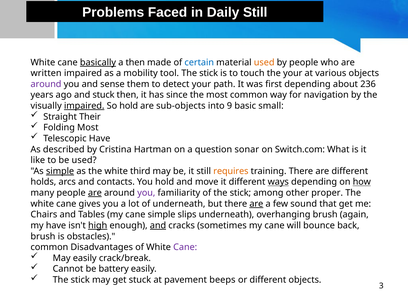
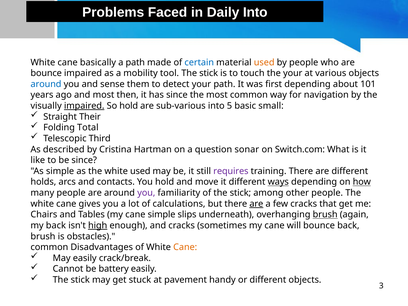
Daily Still: Still -> Into
basically underline: present -> none
a then: then -> path
written at (46, 73): written -> bounce
around at (46, 84) colour: purple -> blue
236: 236 -> 101
and stuck: stuck -> most
sub-objects: sub-objects -> sub-various
9: 9 -> 5
Folding Most: Most -> Total
Telescopic Have: Have -> Third
be used: used -> since
simple at (60, 171) underline: present -> none
white third: third -> used
requires colour: orange -> purple
are at (95, 193) underline: present -> none
other proper: proper -> people
of underneath: underneath -> calculations
few sound: sound -> cracks
brush at (325, 215) underline: none -> present
my have: have -> back
and at (158, 225) underline: present -> none
Cane at (185, 247) colour: purple -> orange
beeps: beeps -> handy
